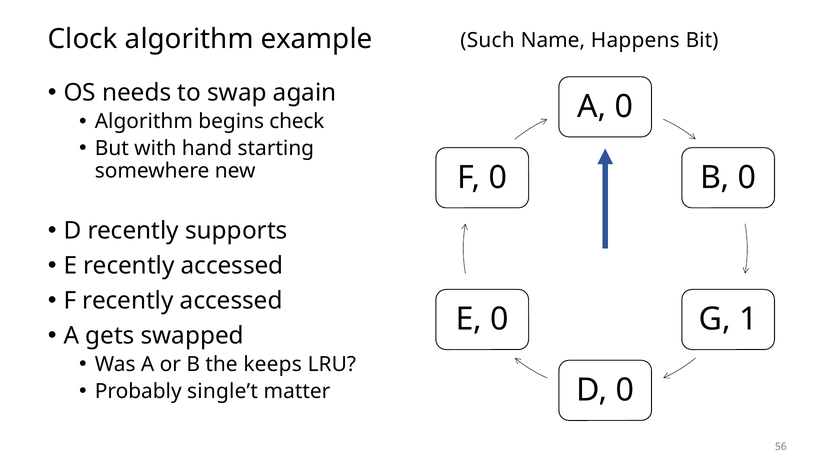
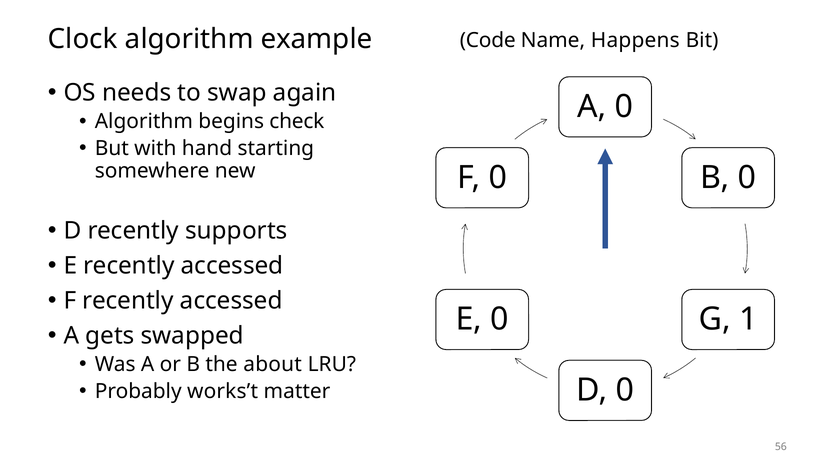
Such: Such -> Code
keeps: keeps -> about
single’t: single’t -> works’t
